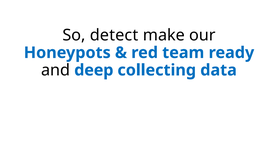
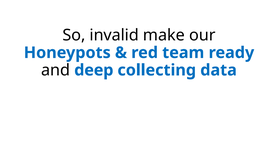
detect: detect -> invalid
